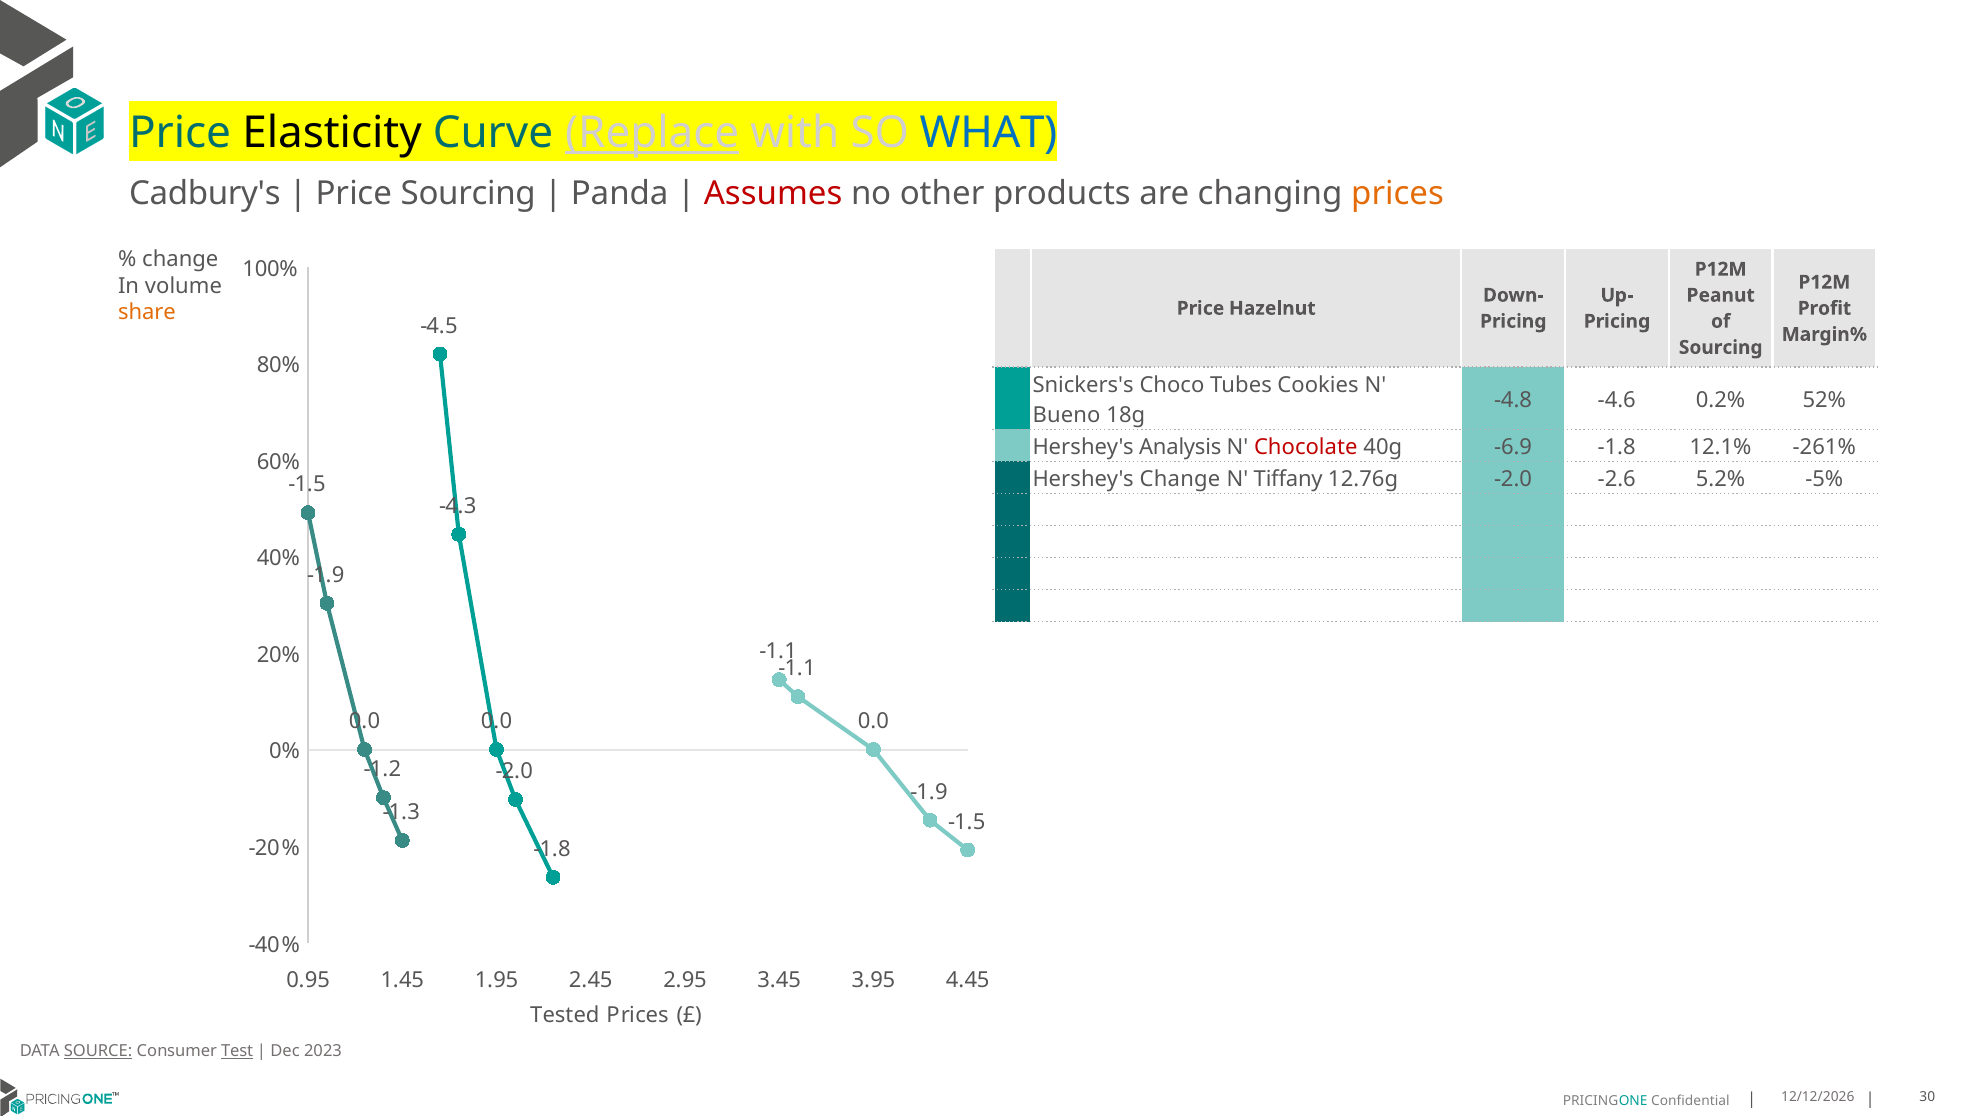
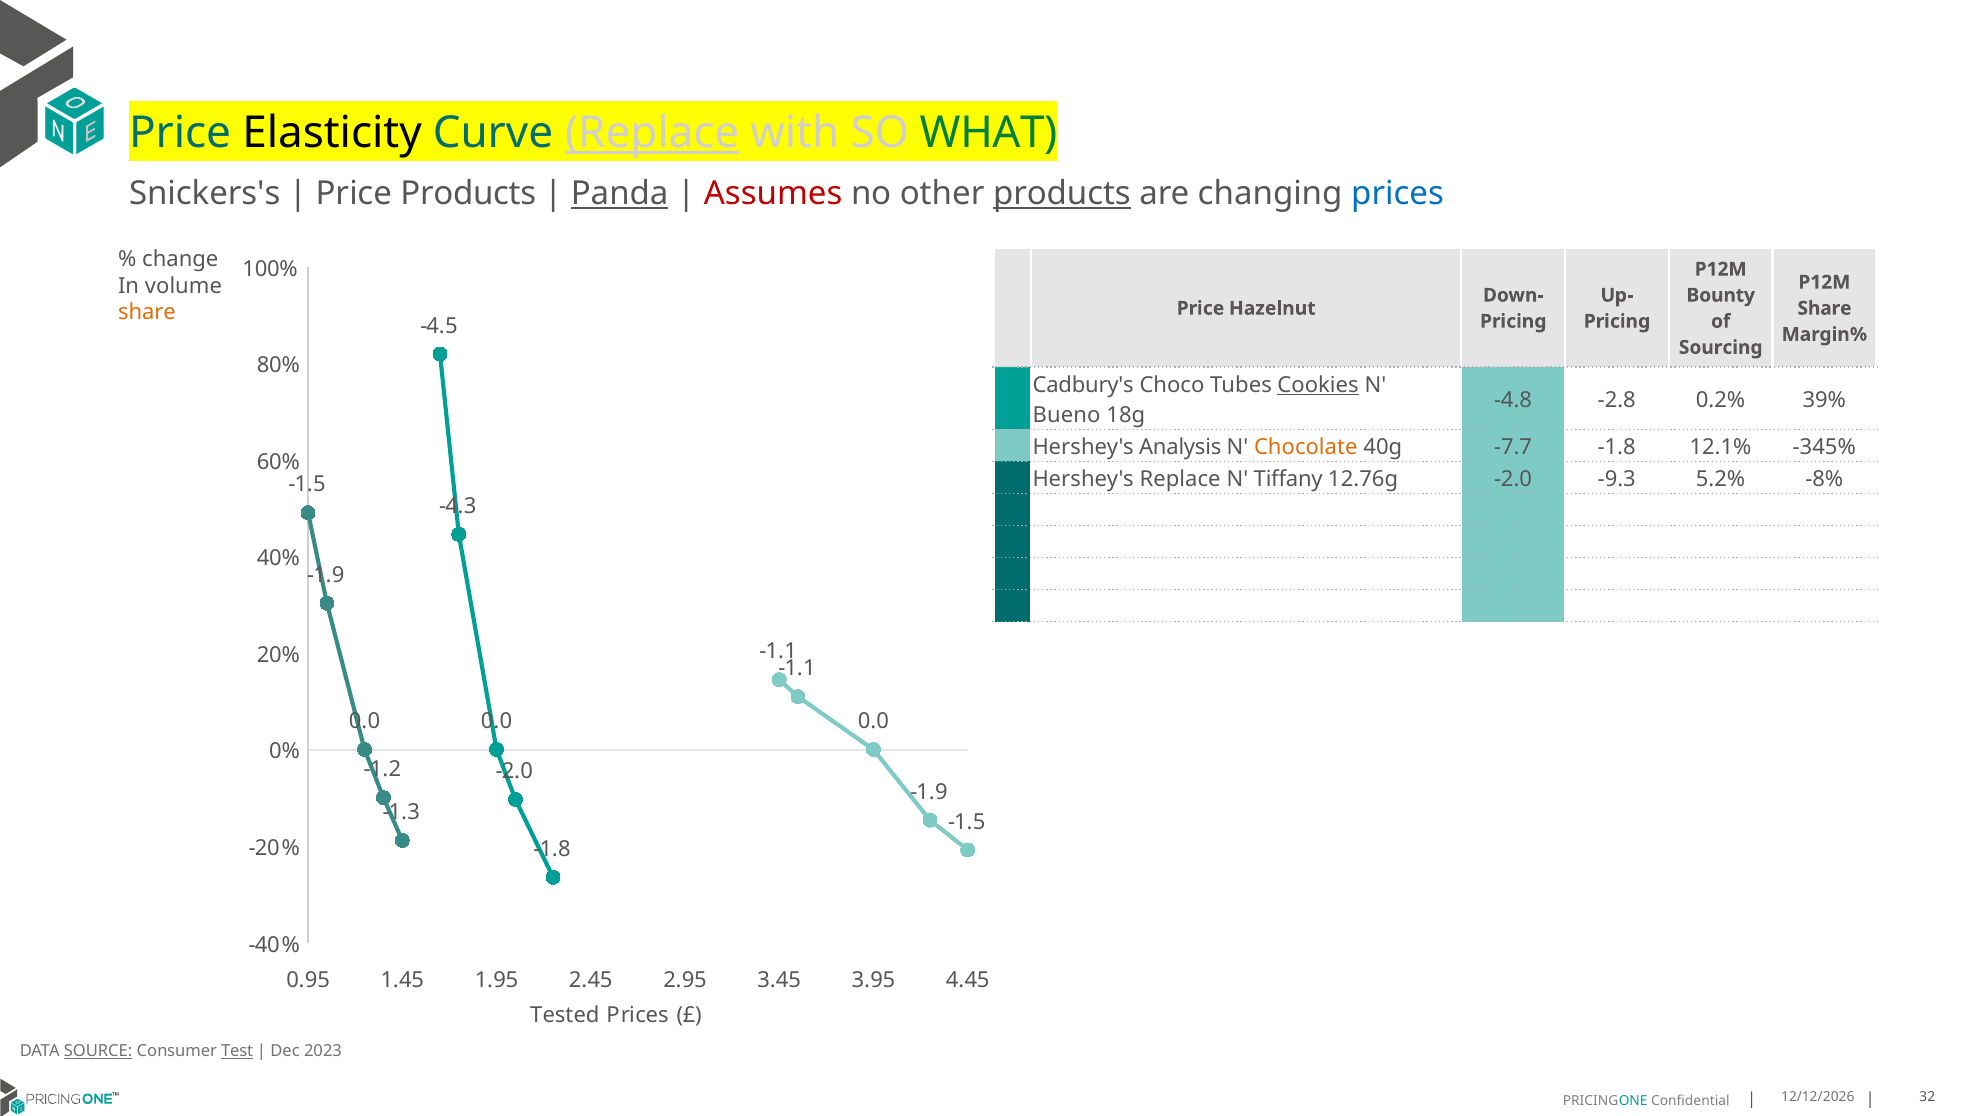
WHAT colour: blue -> green
Cadbury's: Cadbury's -> Snickers's
Price Sourcing: Sourcing -> Products
Panda underline: none -> present
products at (1062, 193) underline: none -> present
prices at (1398, 193) colour: orange -> blue
Peanut: Peanut -> Bounty
Profit at (1824, 308): Profit -> Share
Snickers's: Snickers's -> Cadbury's
Cookies underline: none -> present
-4.6: -4.6 -> -2.8
52%: 52% -> 39%
Chocolate colour: red -> orange
-6.9: -6.9 -> -7.7
-261%: -261% -> -345%
Hershey's Change: Change -> Replace
-2.6: -2.6 -> -9.3
-5%: -5% -> -8%
30: 30 -> 32
